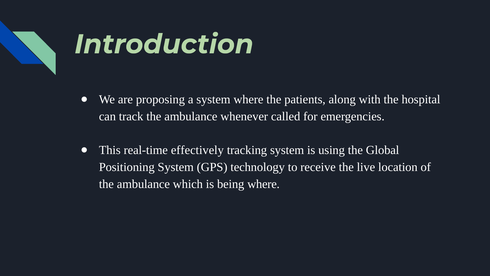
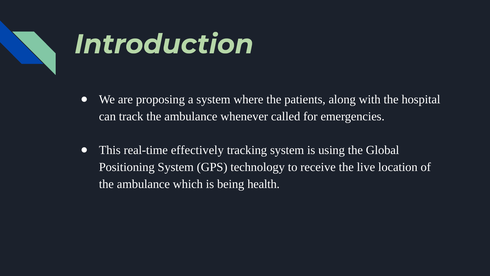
being where: where -> health
